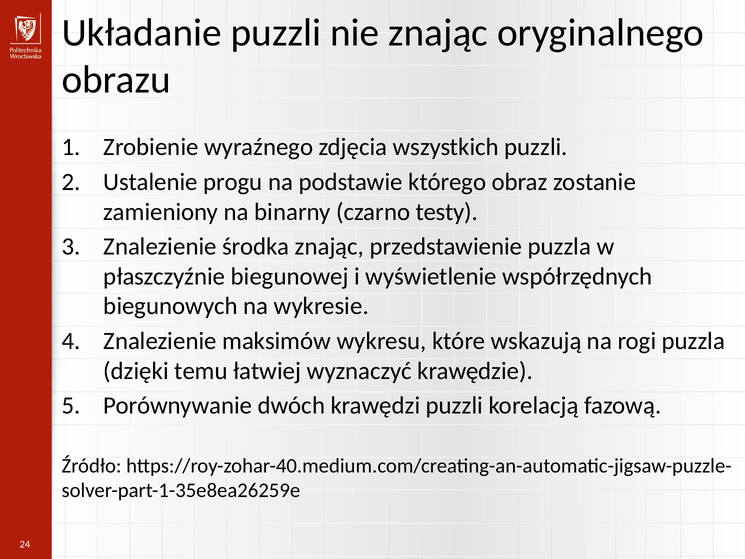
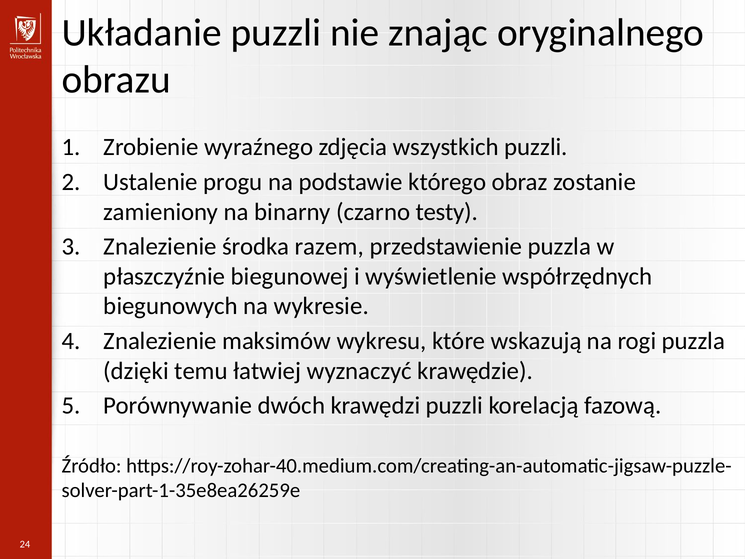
środka znając: znając -> razem
